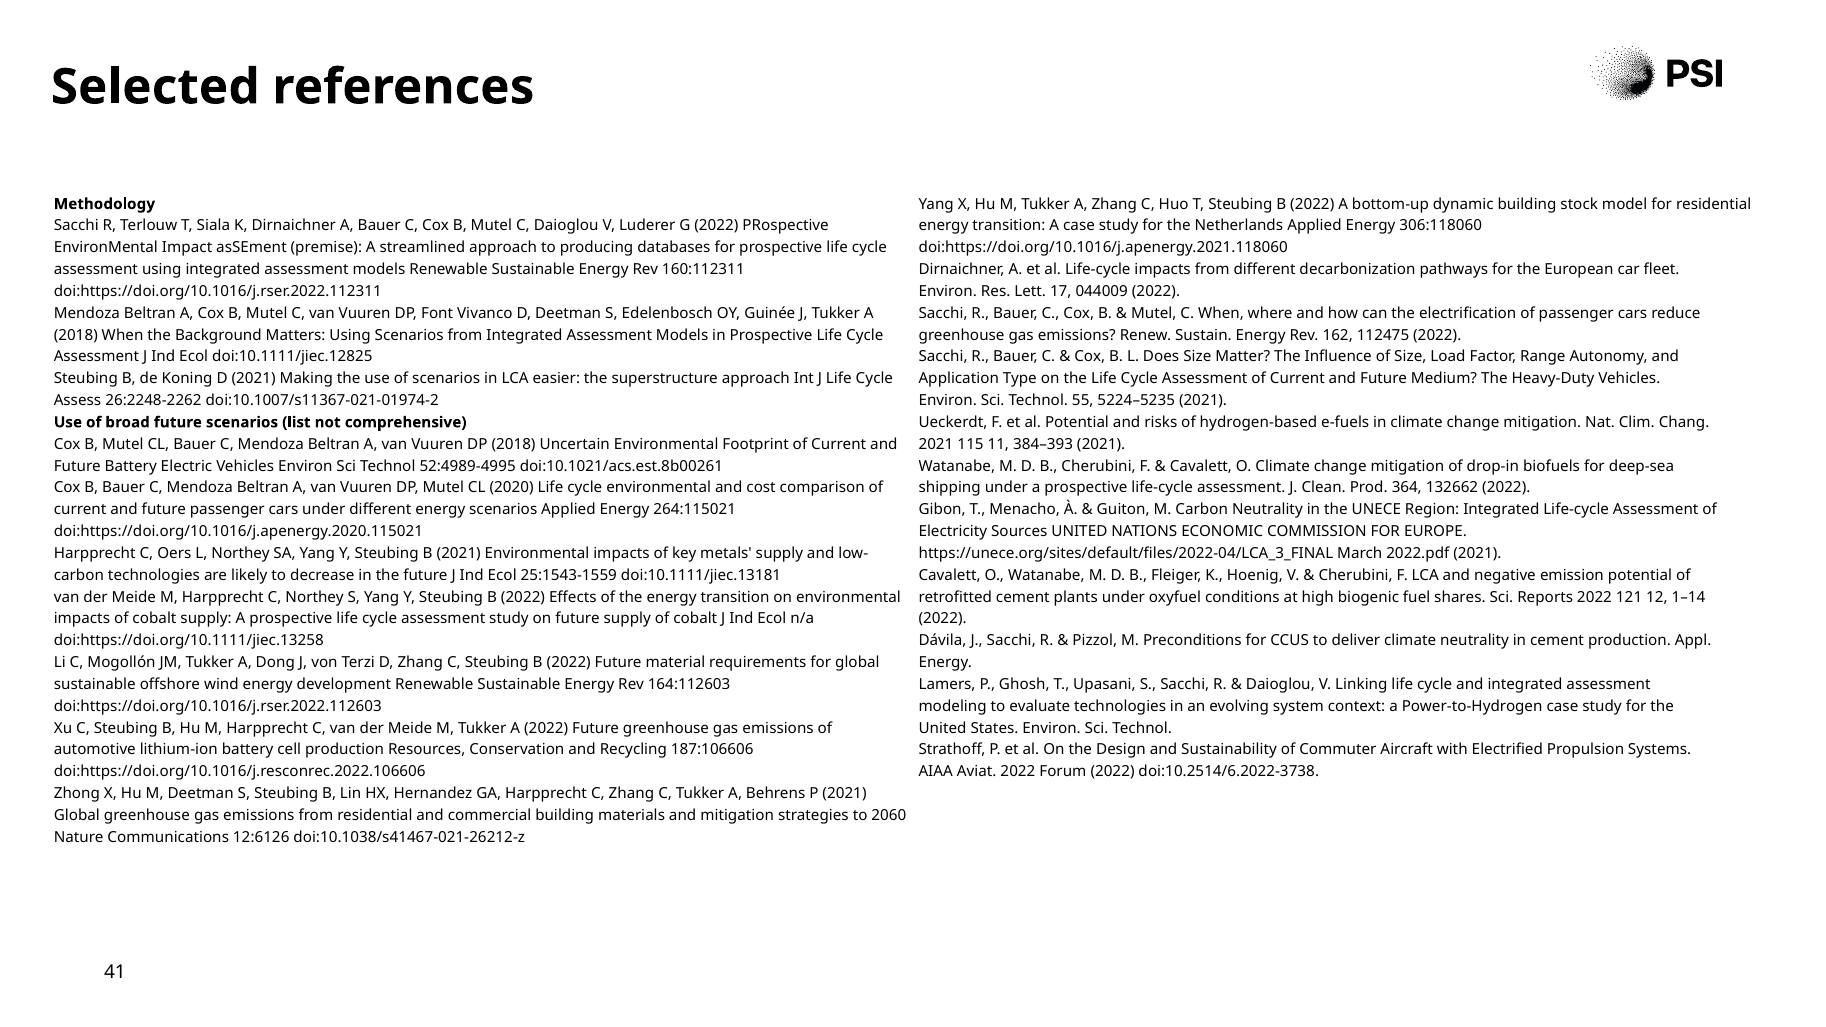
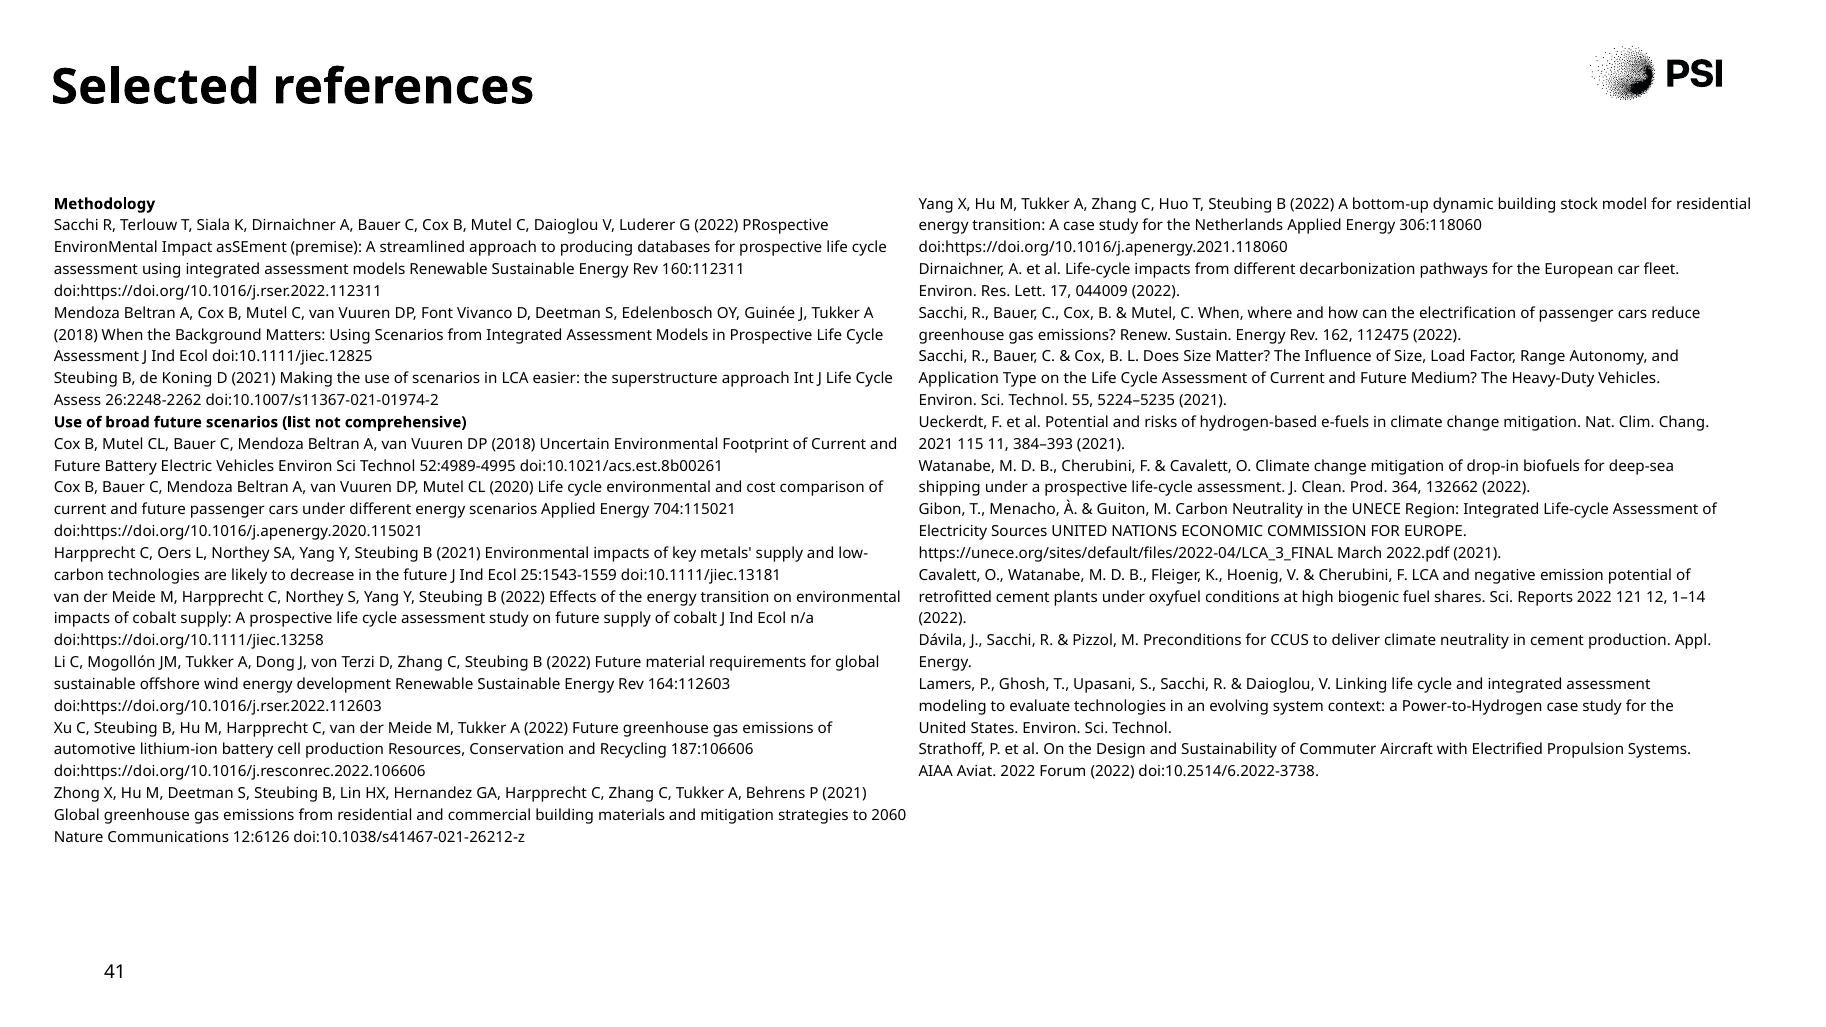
264:115021: 264:115021 -> 704:115021
